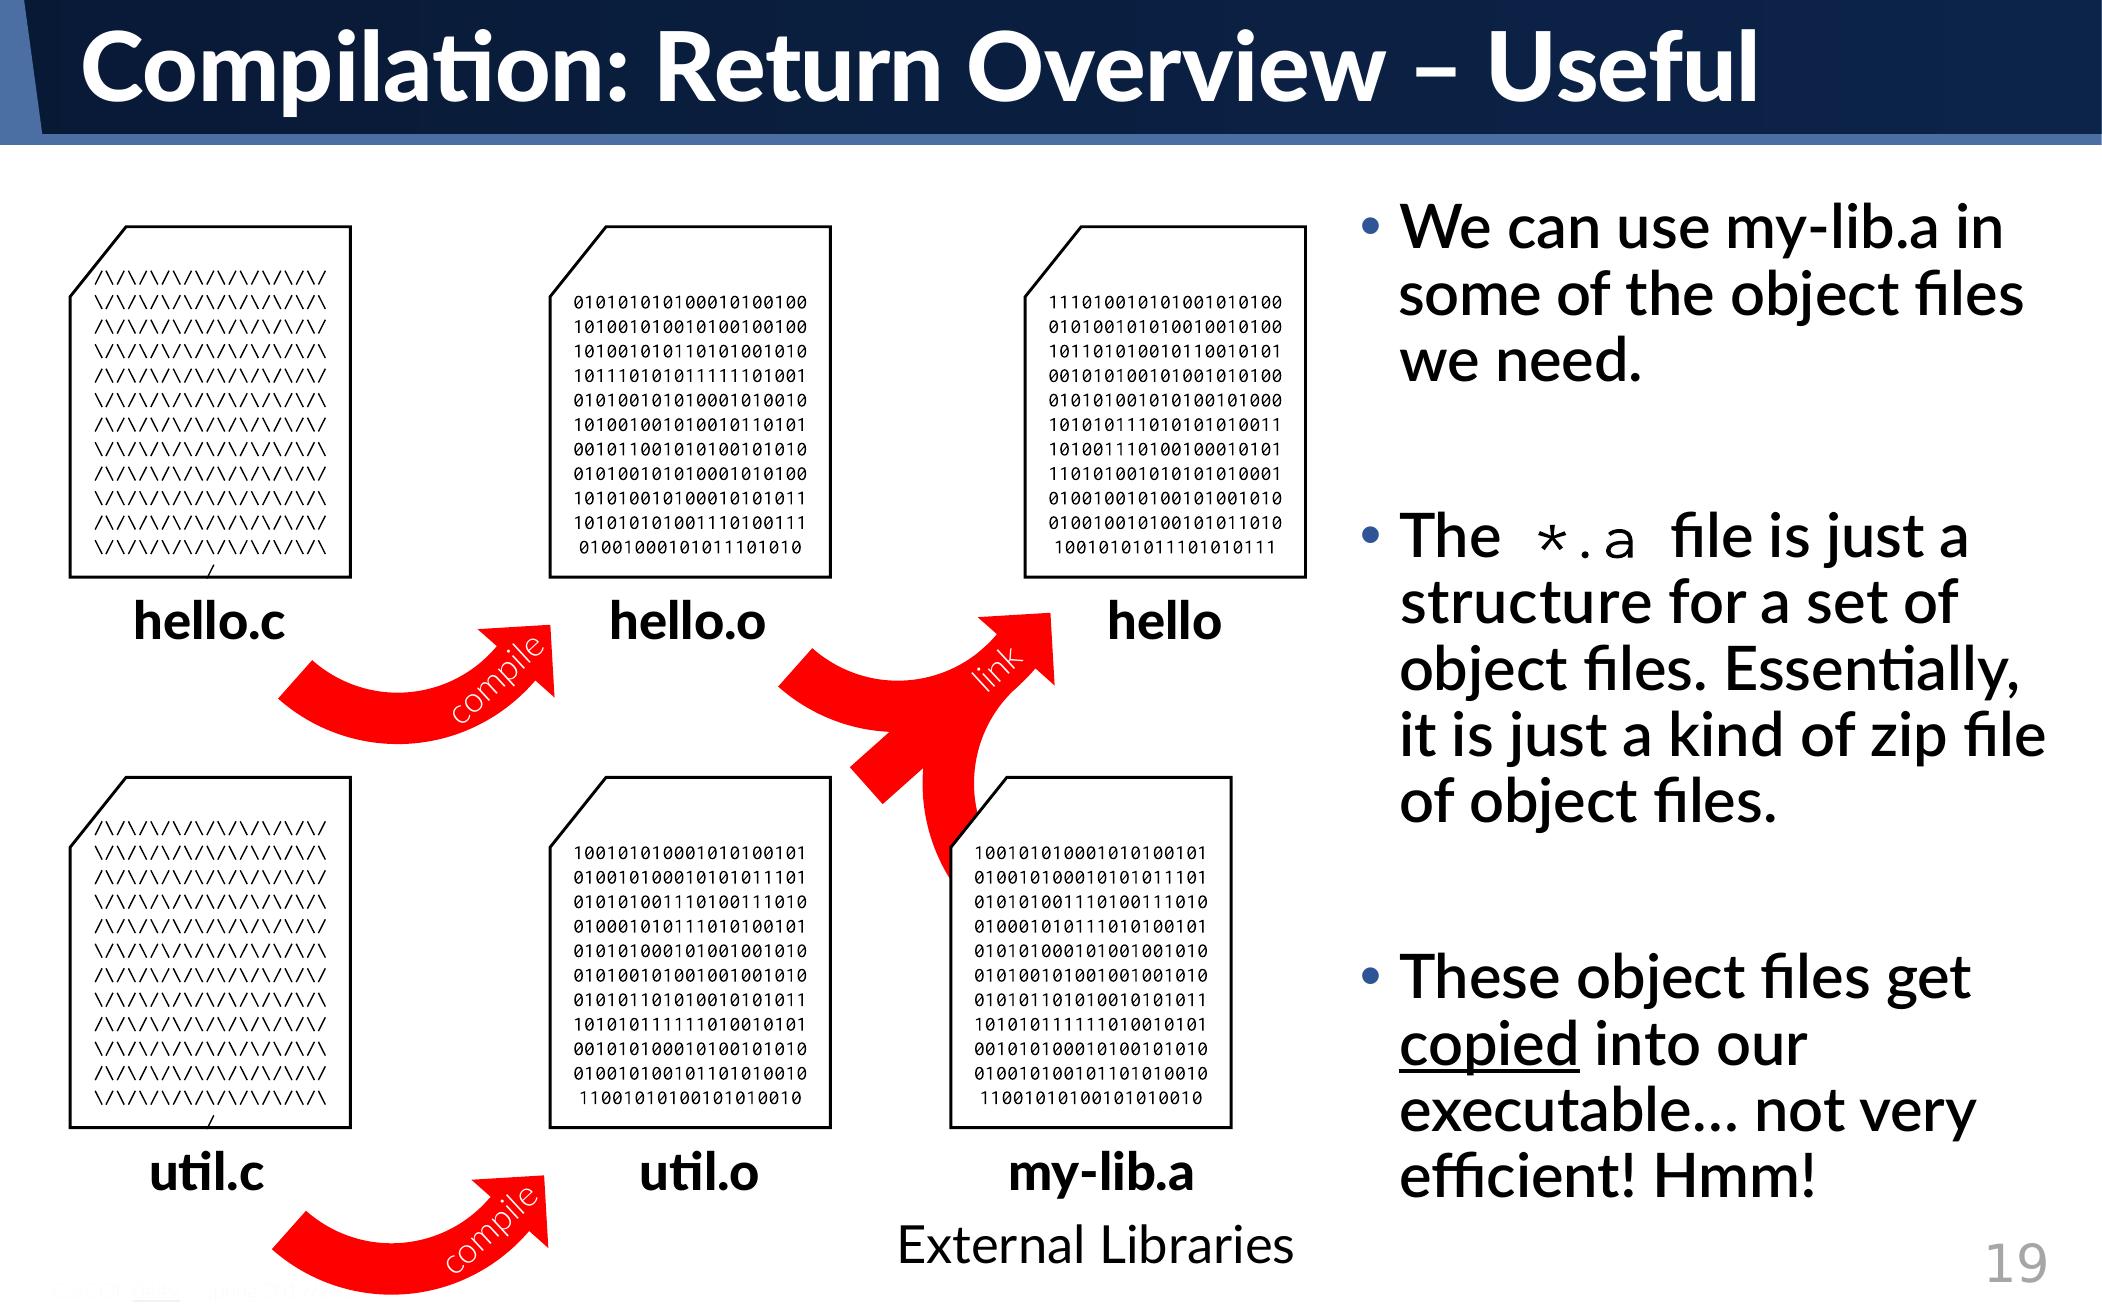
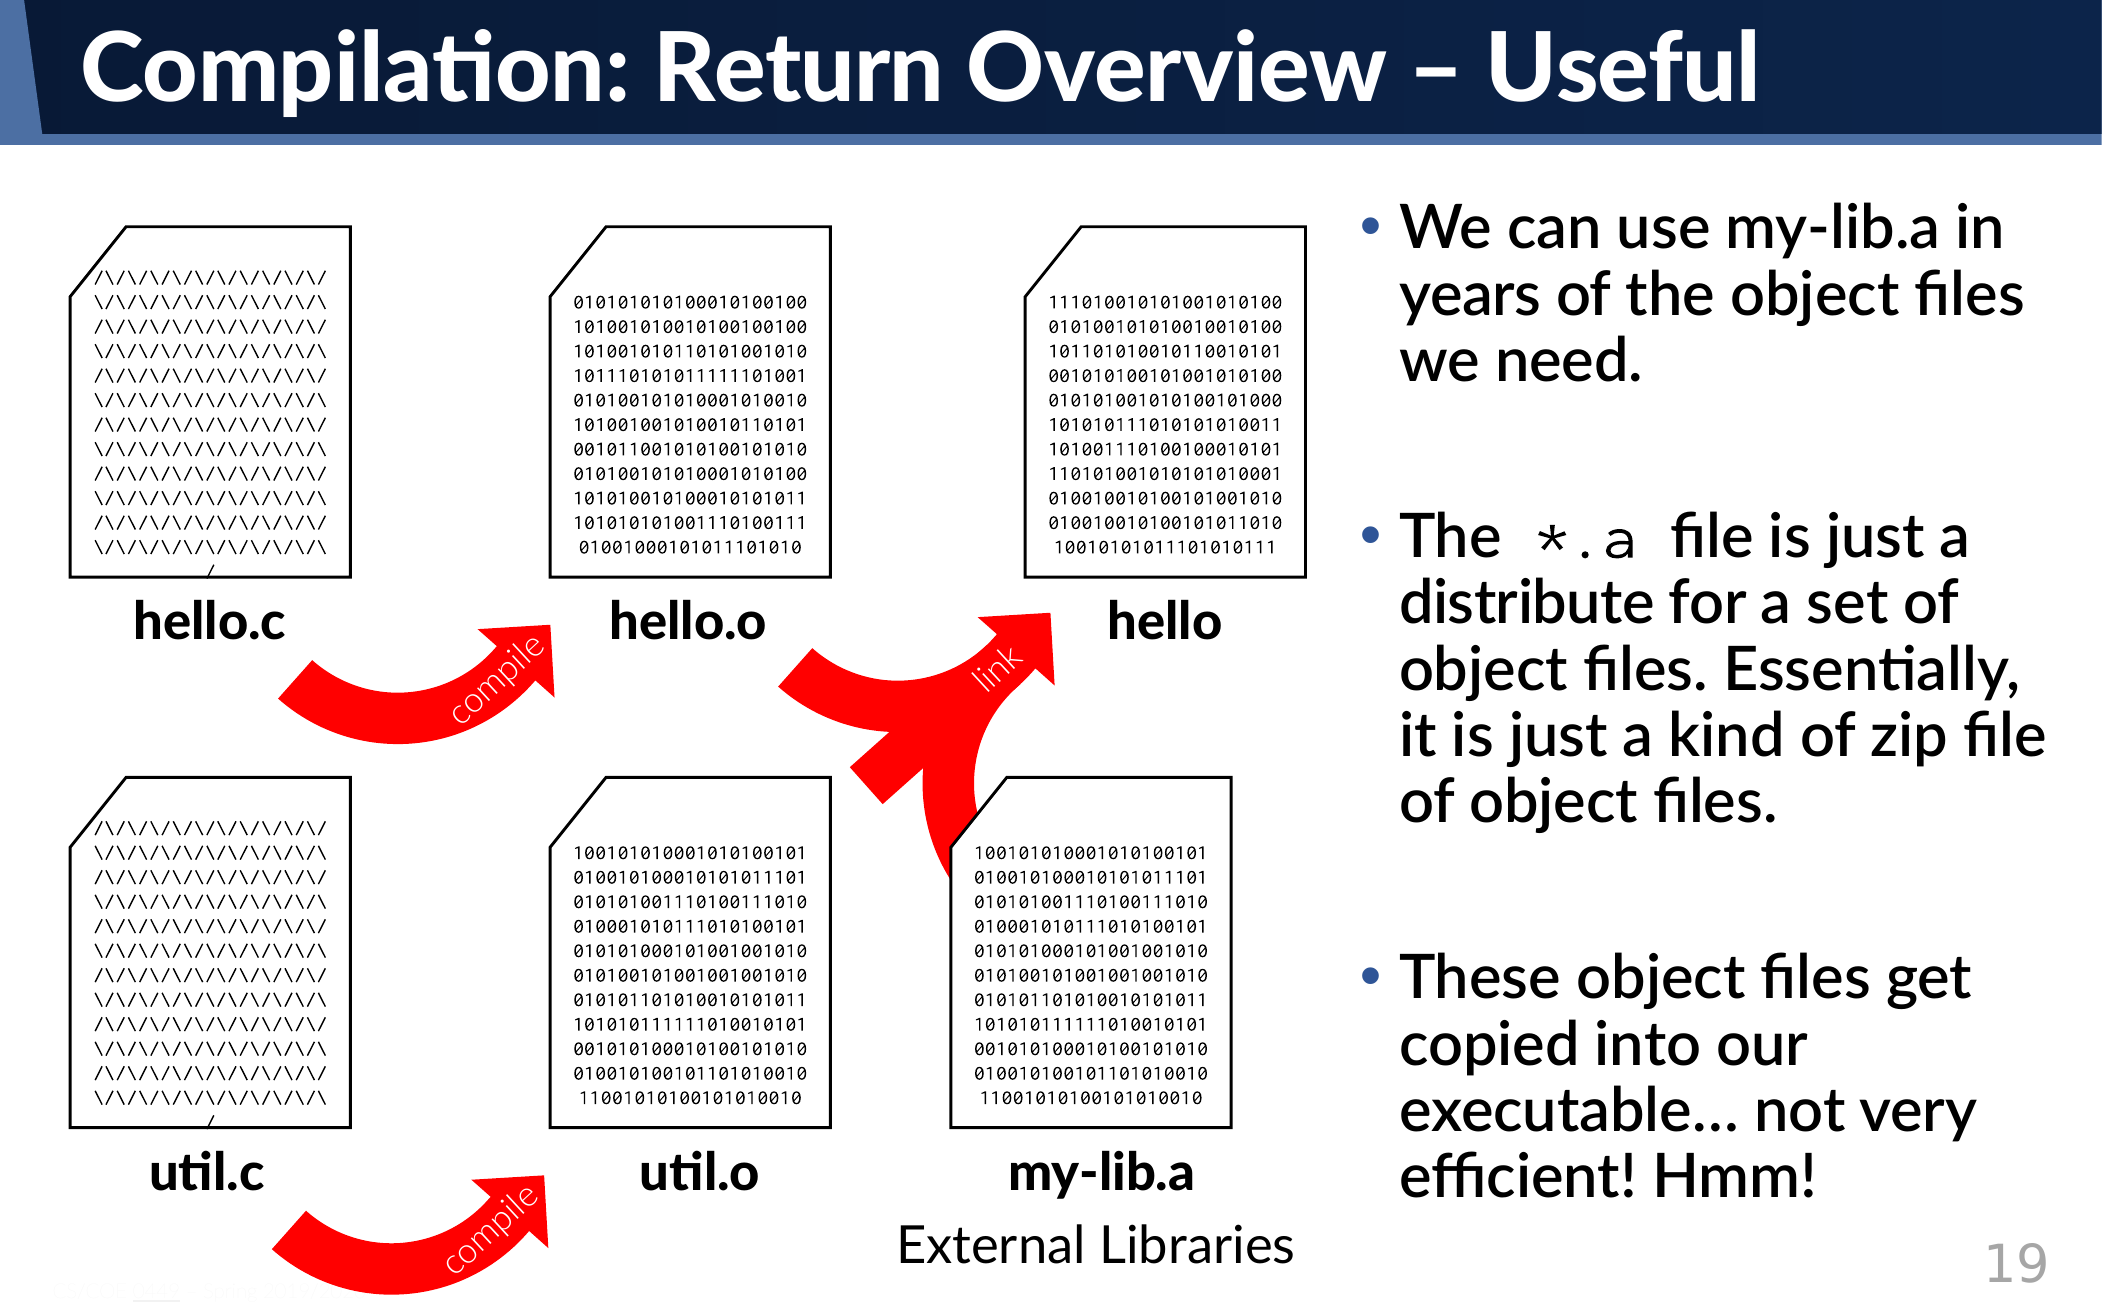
some: some -> years
structure: structure -> distribute
copied underline: present -> none
